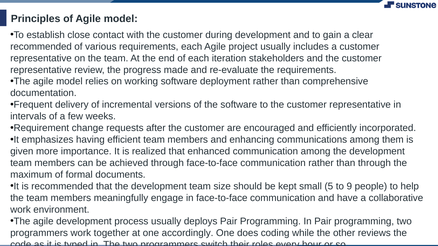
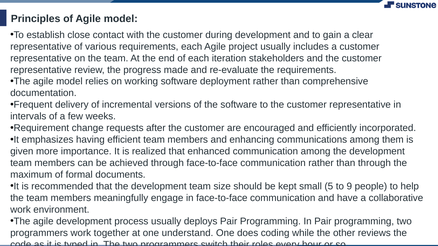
recommended at (41, 47): recommended -> representative
accordingly: accordingly -> understand
